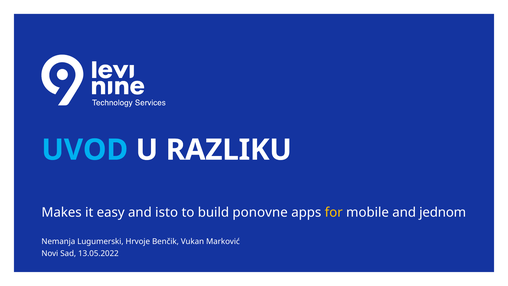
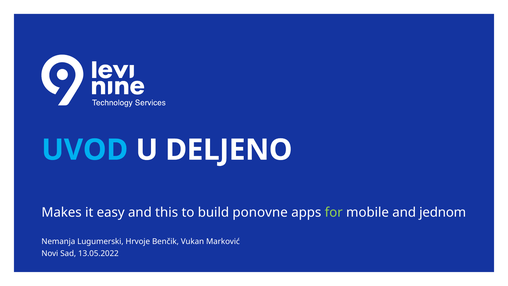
RAZLIKU: RAZLIKU -> DELJENO
isto: isto -> this
for colour: yellow -> light green
